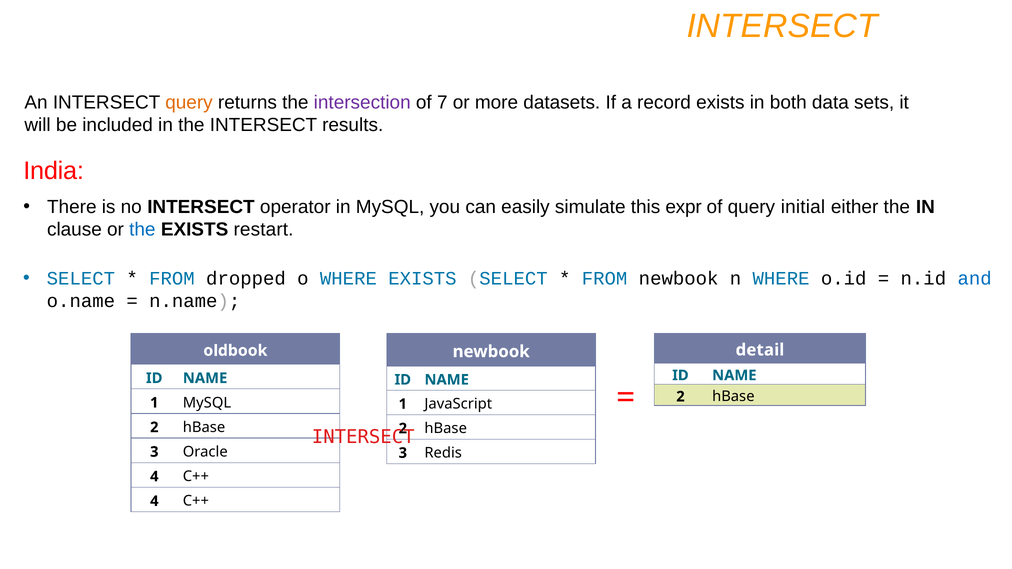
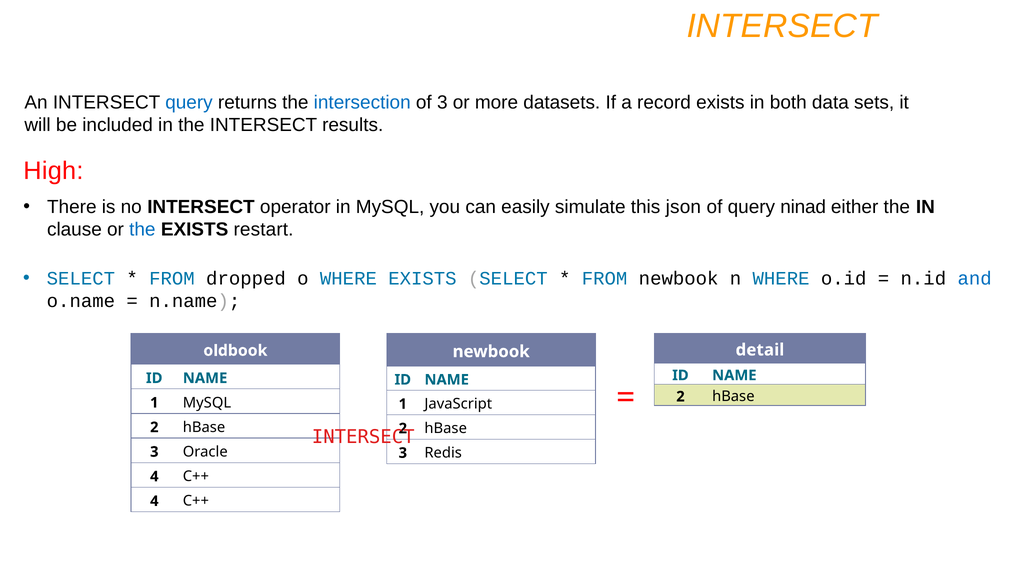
query at (189, 103) colour: orange -> blue
intersection colour: purple -> blue
of 7: 7 -> 3
India: India -> High
expr: expr -> json
initial: initial -> ninad
